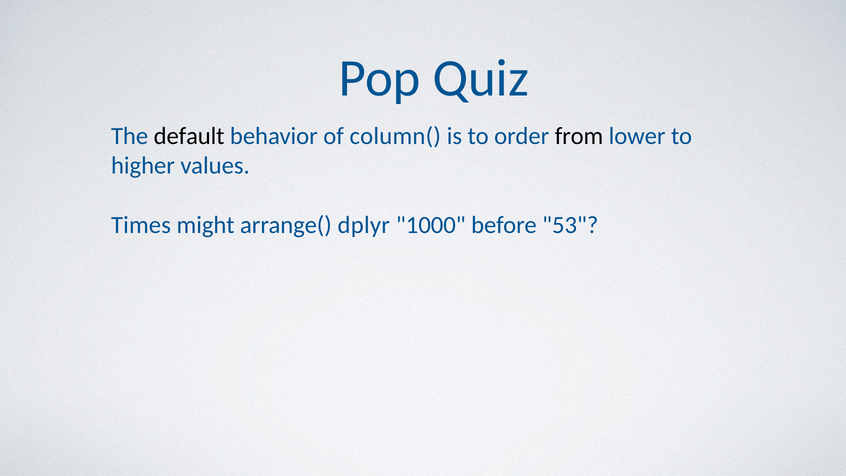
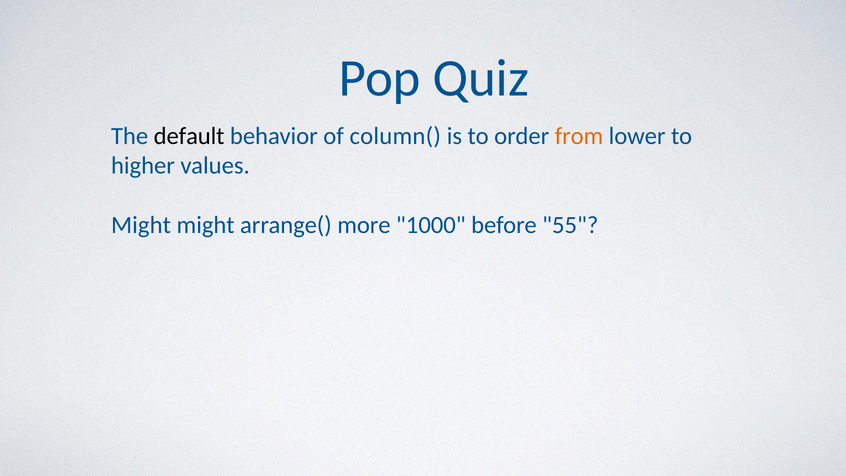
from colour: black -> orange
Times at (141, 225): Times -> Might
dplyr: dplyr -> more
53: 53 -> 55
